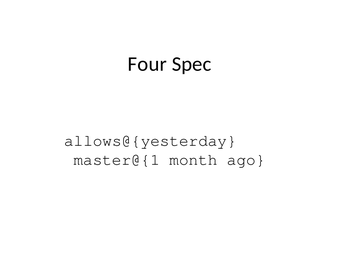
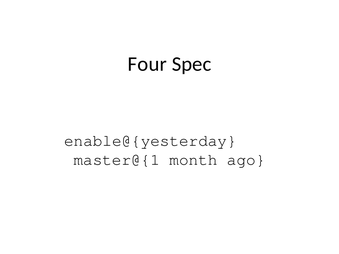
allows@{yesterday: allows@{yesterday -> enable@{yesterday
